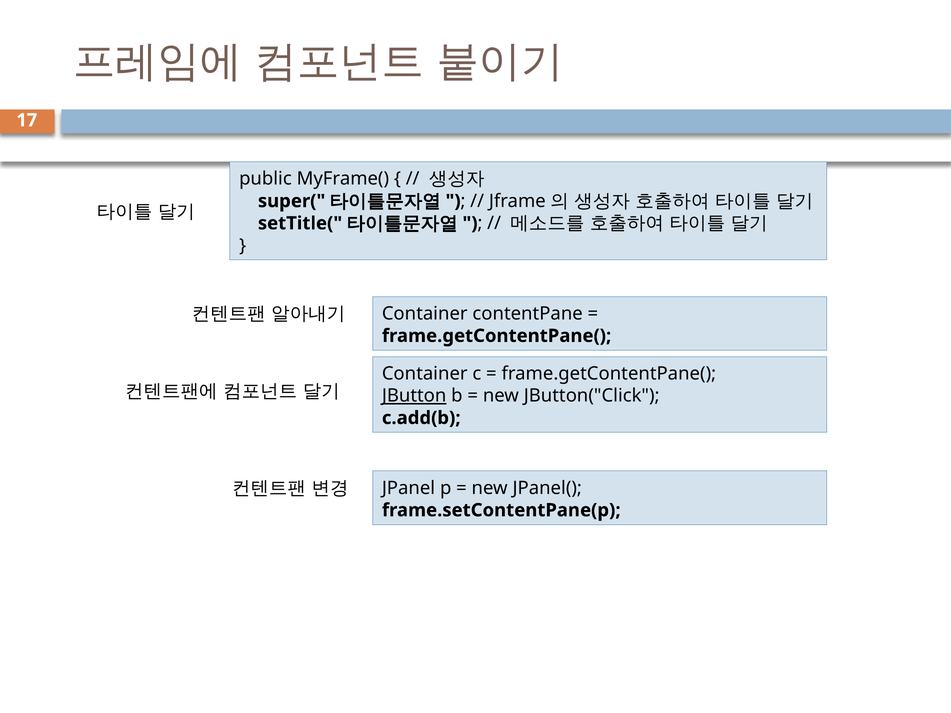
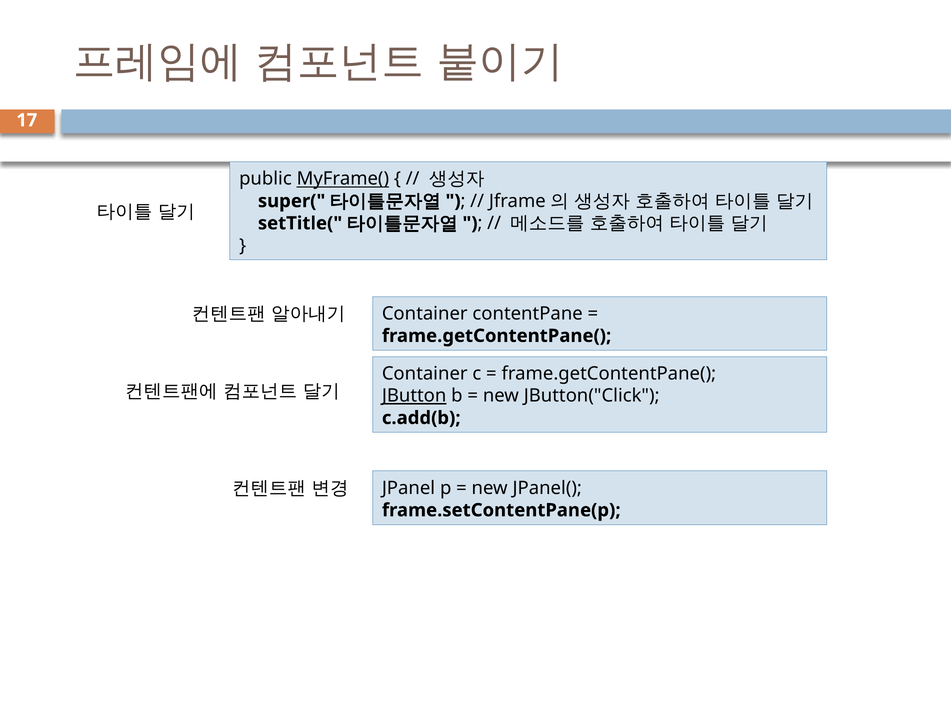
MyFrame( underline: none -> present
